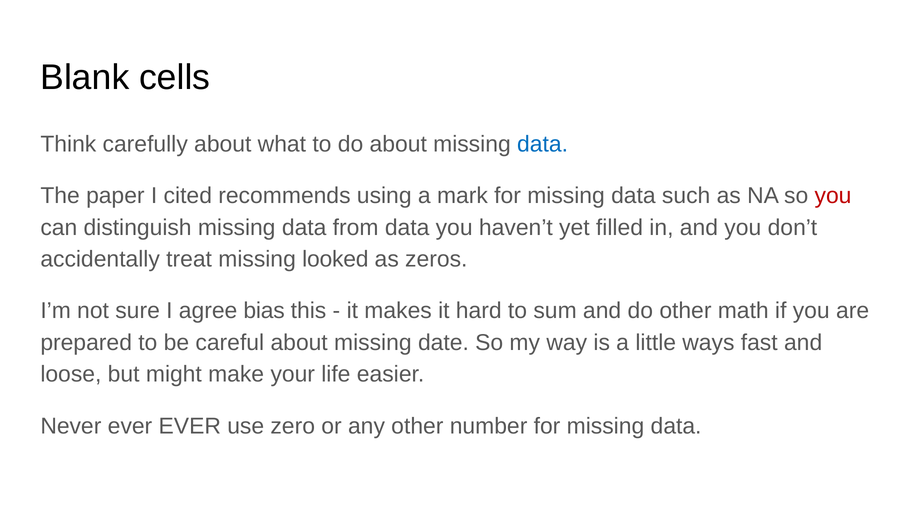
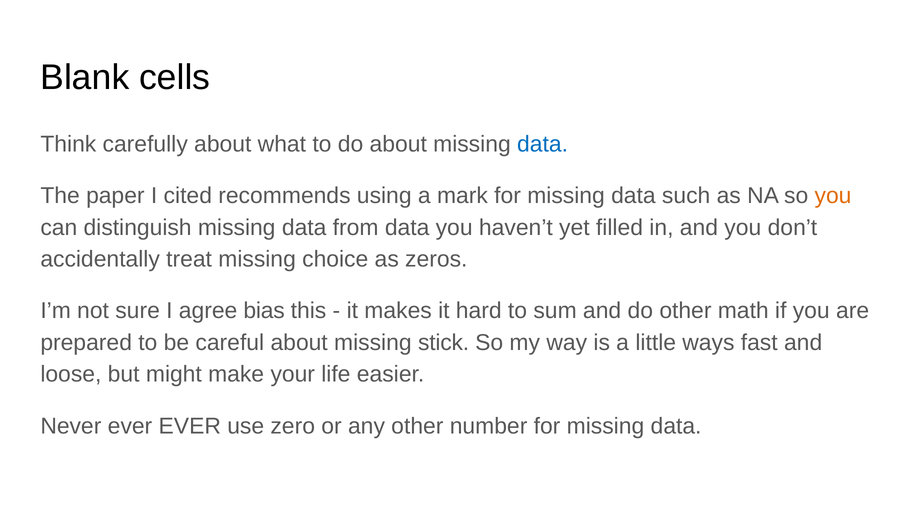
you at (833, 196) colour: red -> orange
looked: looked -> choice
date: date -> stick
